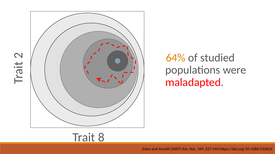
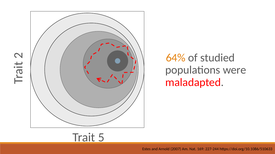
8: 8 -> 5
